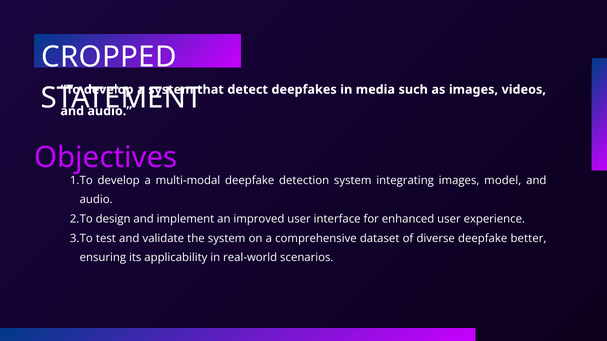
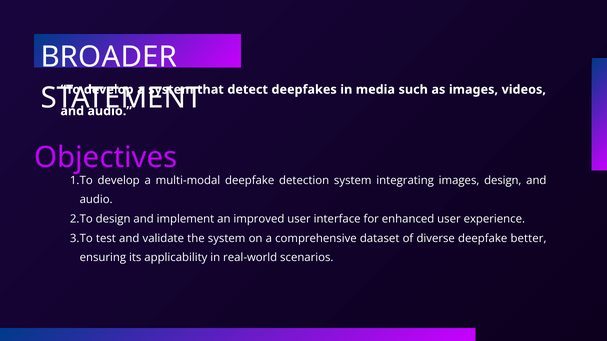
CROPPED: CROPPED -> BROADER
model at (503, 181): model -> design
